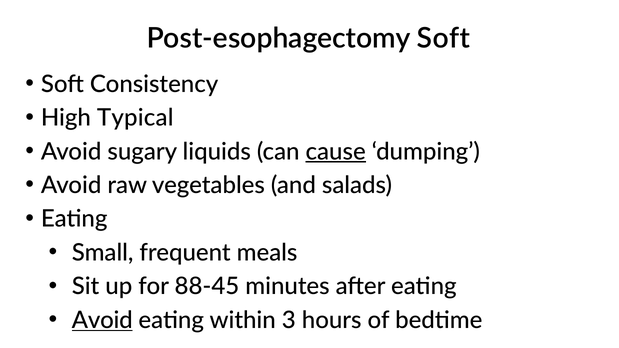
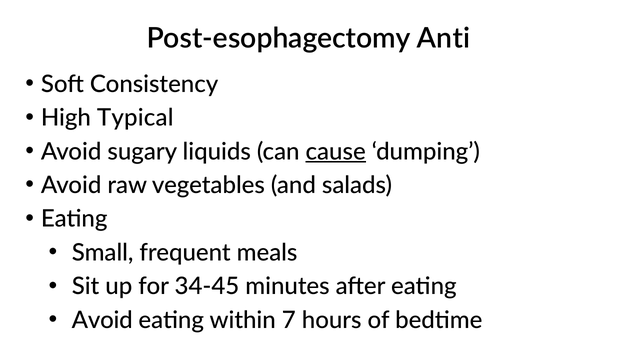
Post-esophagectomy Soft: Soft -> Anti
88-45: 88-45 -> 34-45
Avoid at (102, 320) underline: present -> none
3: 3 -> 7
